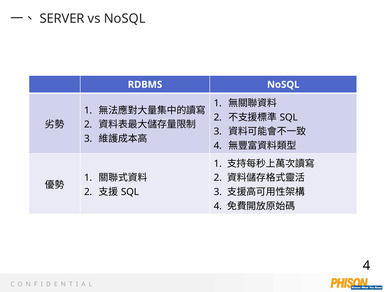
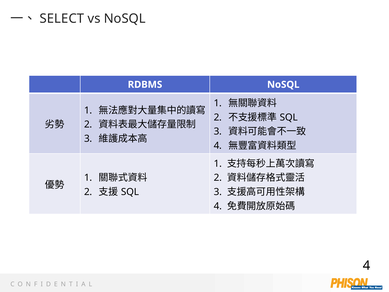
SERVER: SERVER -> SELECT
